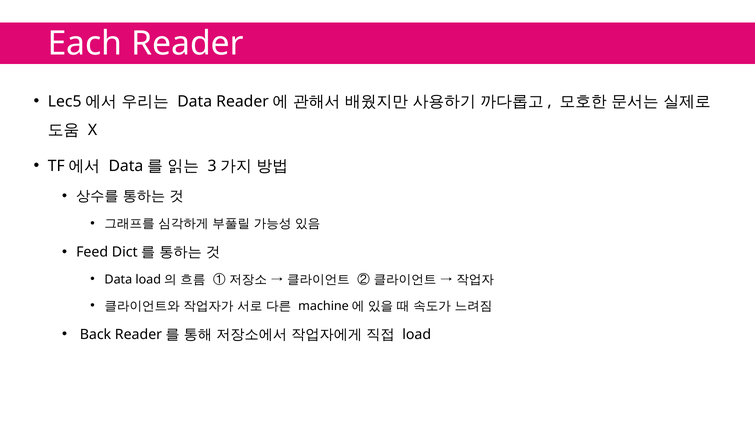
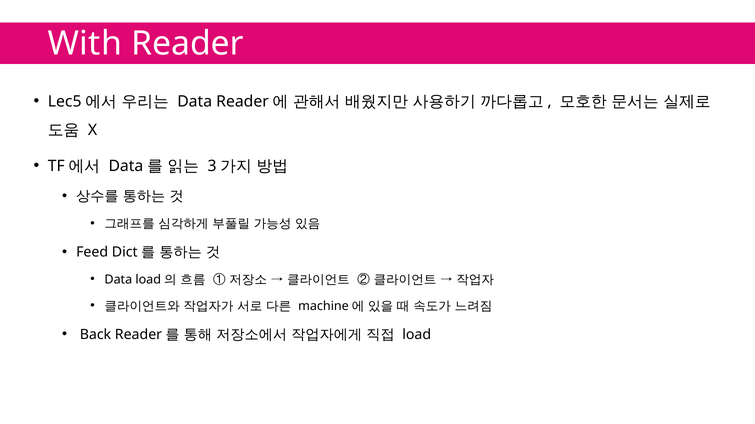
Each: Each -> With
